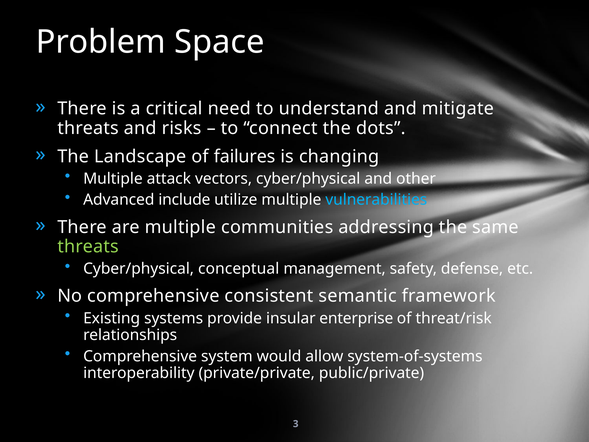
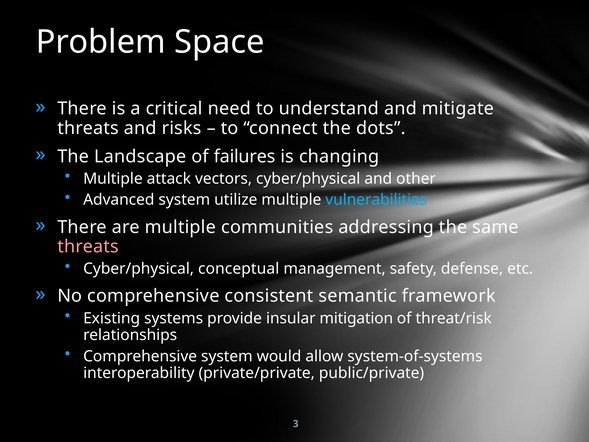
Advanced include: include -> system
threats at (88, 246) colour: light green -> pink
enterprise: enterprise -> mitigation
